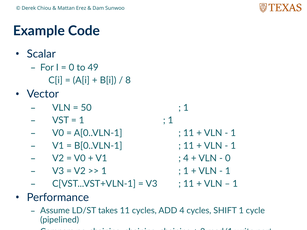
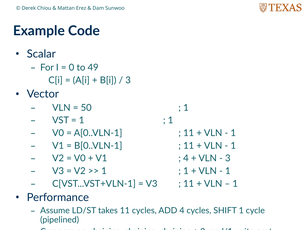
8 at (128, 80): 8 -> 3
0 at (228, 159): 0 -> 3
